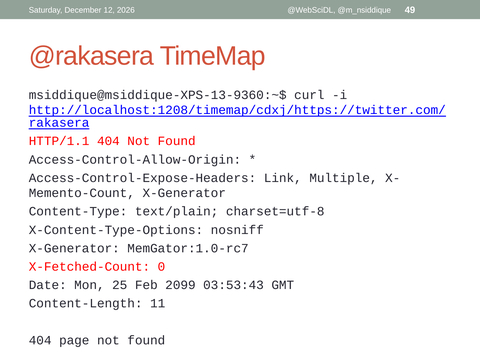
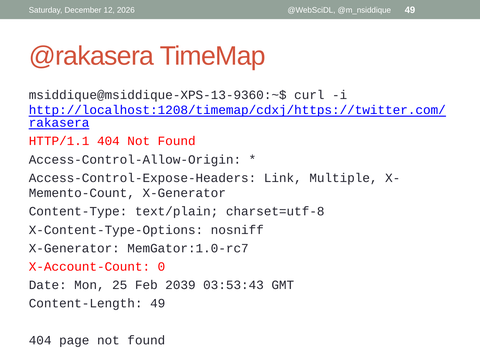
X-Fetched-Count: X-Fetched-Count -> X-Account-Count
2099: 2099 -> 2039
Content-Length 11: 11 -> 49
